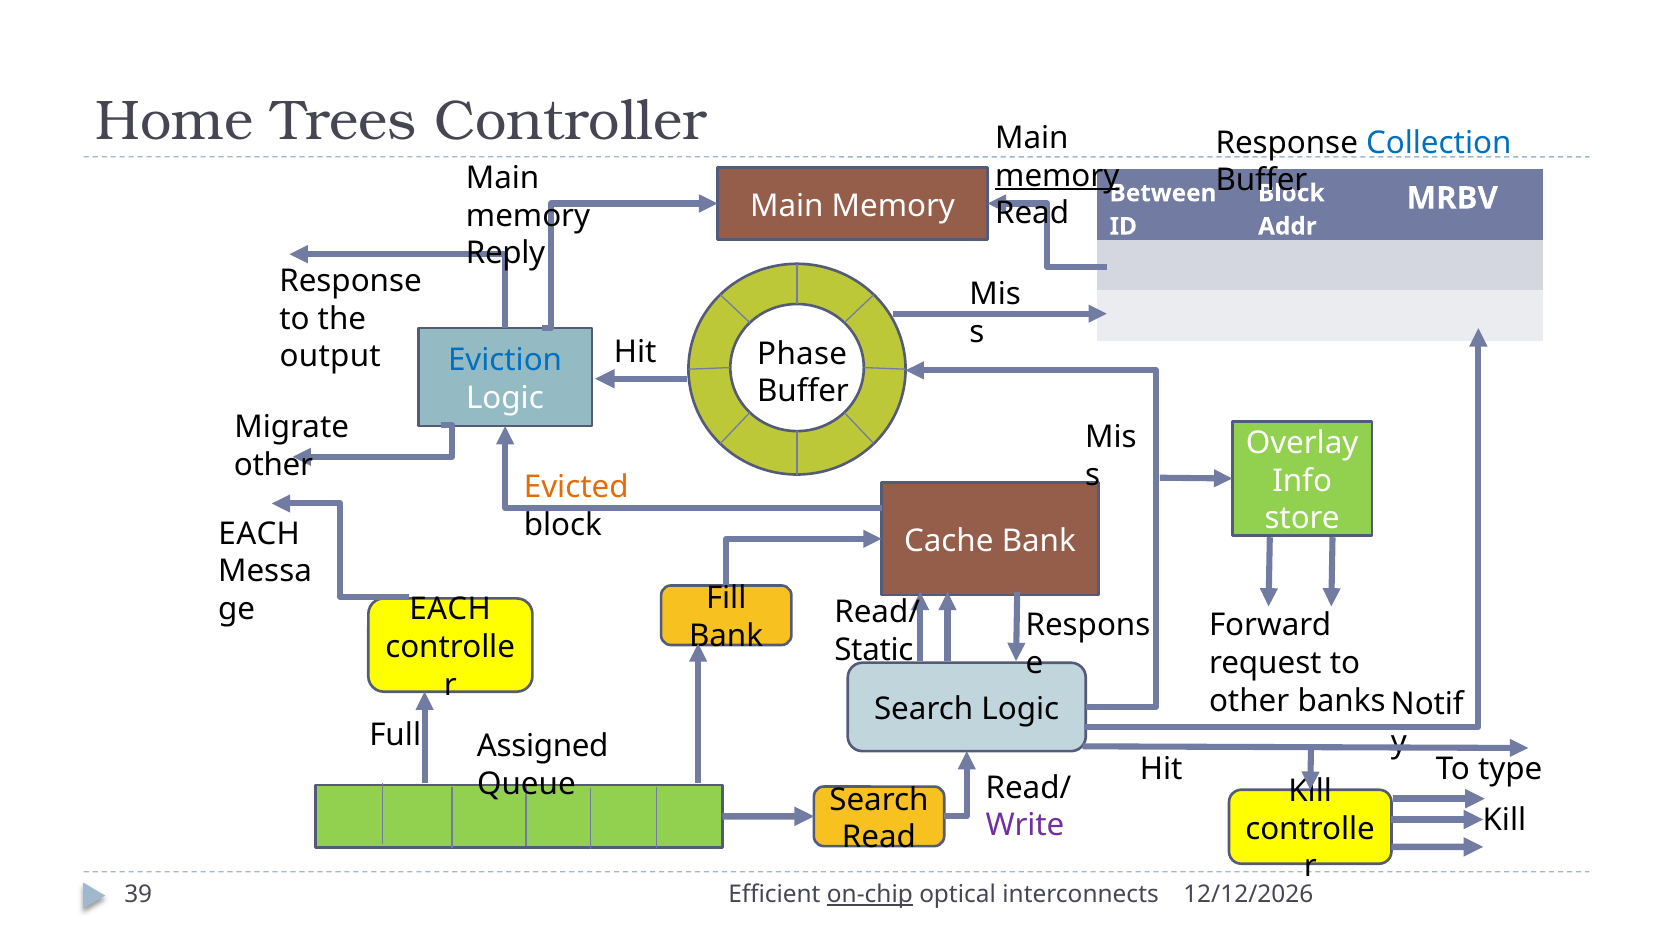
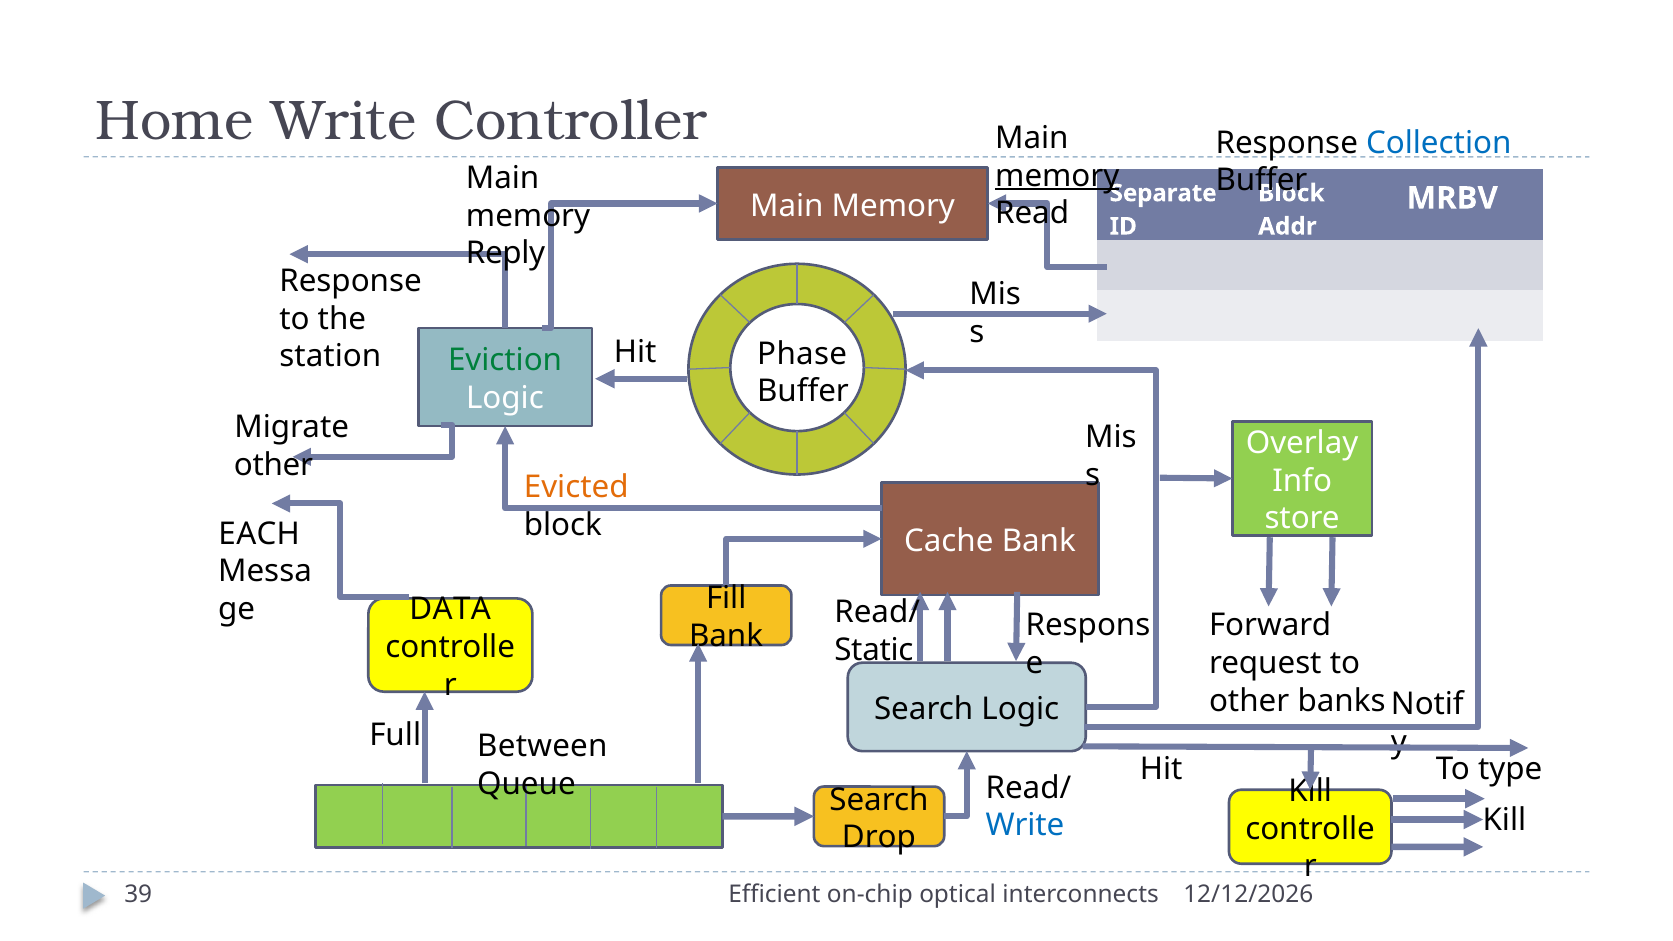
Home Trees: Trees -> Write
Between: Between -> Separate
output: output -> station
Eviction colour: blue -> green
EACH at (450, 610): EACH -> DATA
Assigned: Assigned -> Between
Write at (1025, 826) colour: purple -> blue
Read at (879, 837): Read -> Drop
on-chip underline: present -> none
